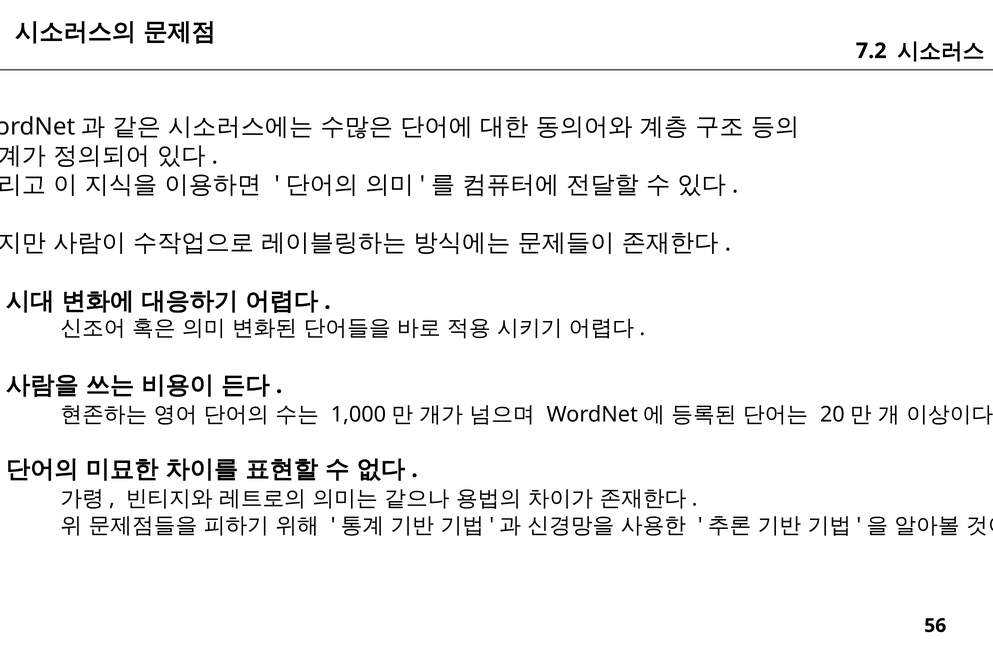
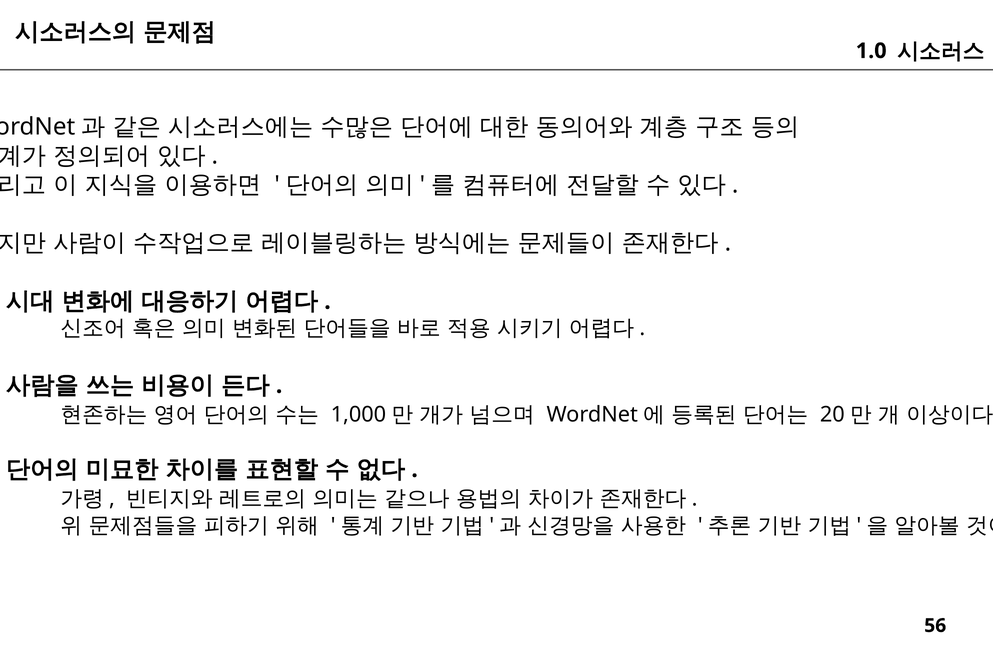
7.2: 7.2 -> 1.0
